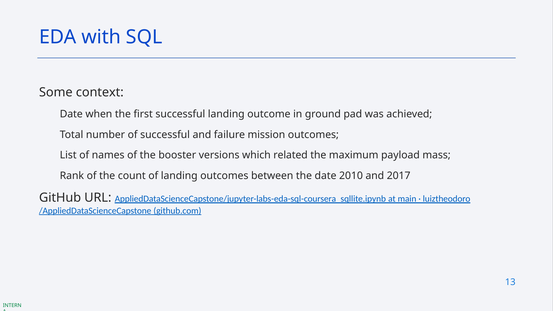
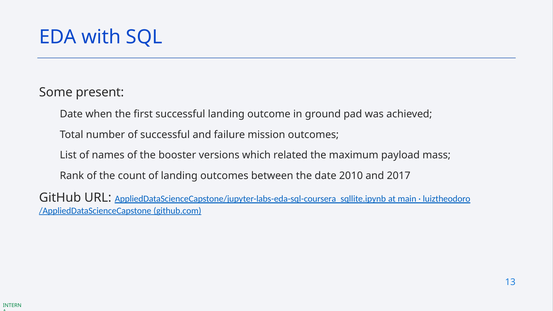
context: context -> present
